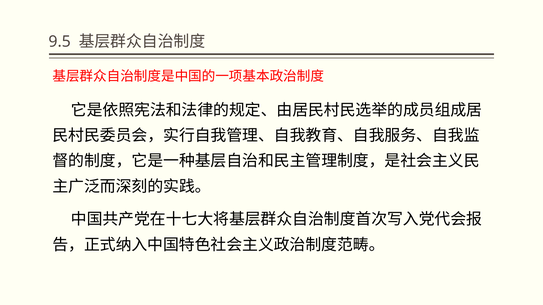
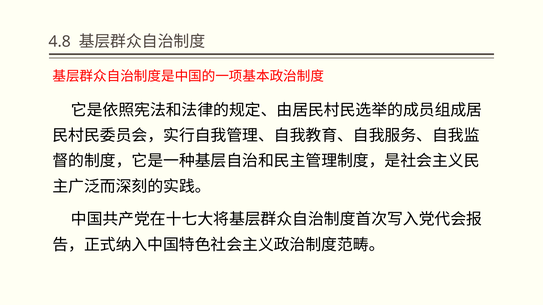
9.5: 9.5 -> 4.8
